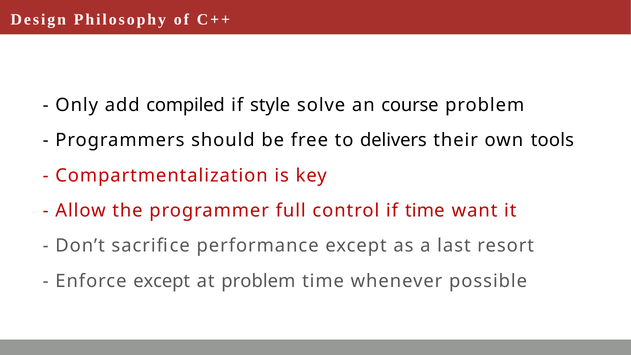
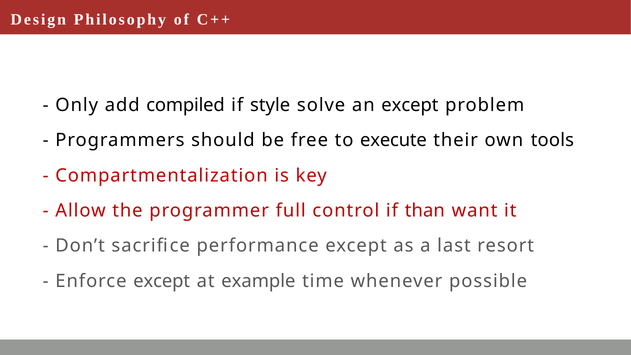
an course: course -> except
delivers: delivers -> execute
if time: time -> than
at problem: problem -> example
